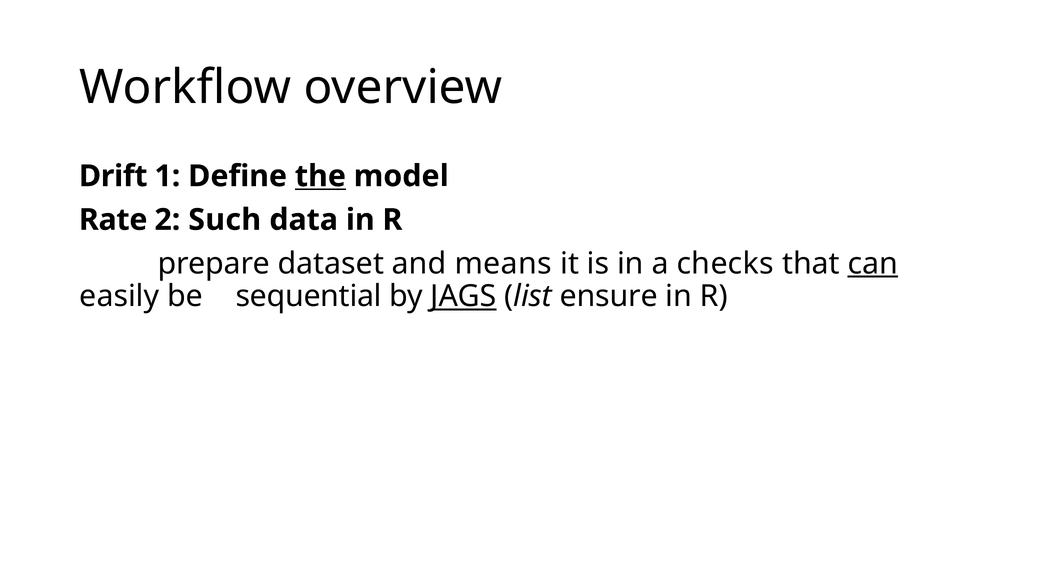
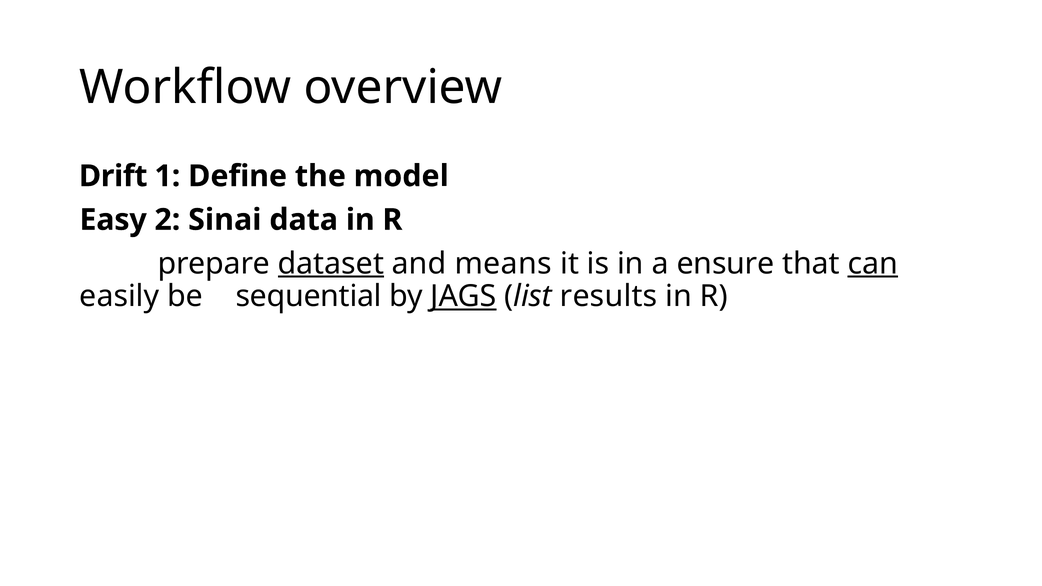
the underline: present -> none
Rate: Rate -> Easy
Such: Such -> Sinai
dataset underline: none -> present
checks: checks -> ensure
ensure: ensure -> results
